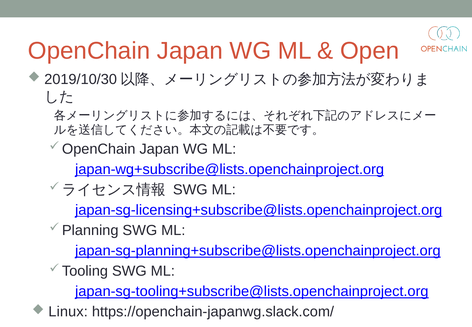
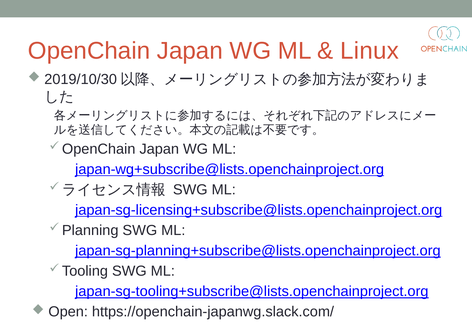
Open: Open -> Linux
Linux: Linux -> Open
